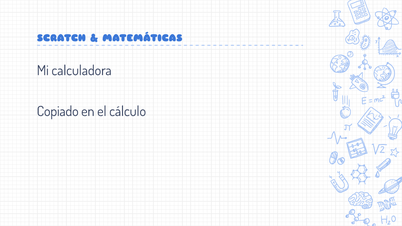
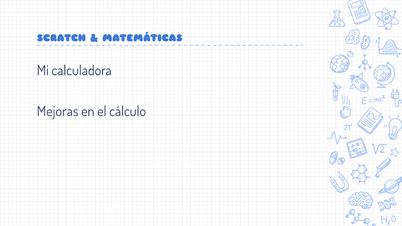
Copiado: Copiado -> Mejoras
